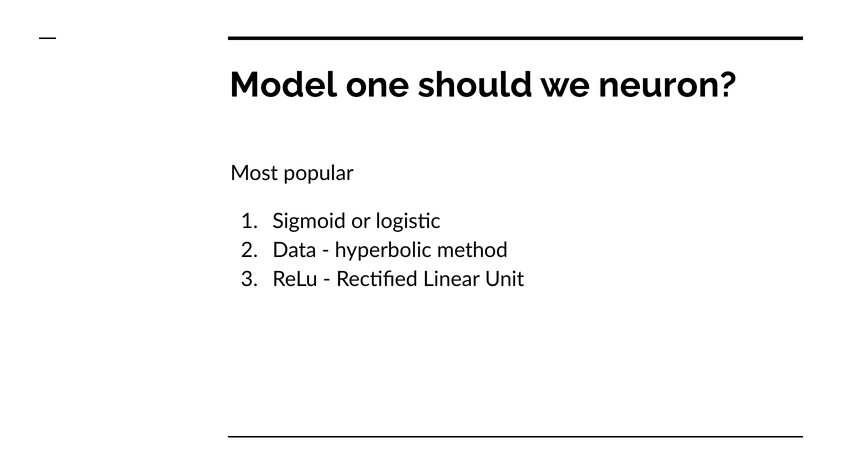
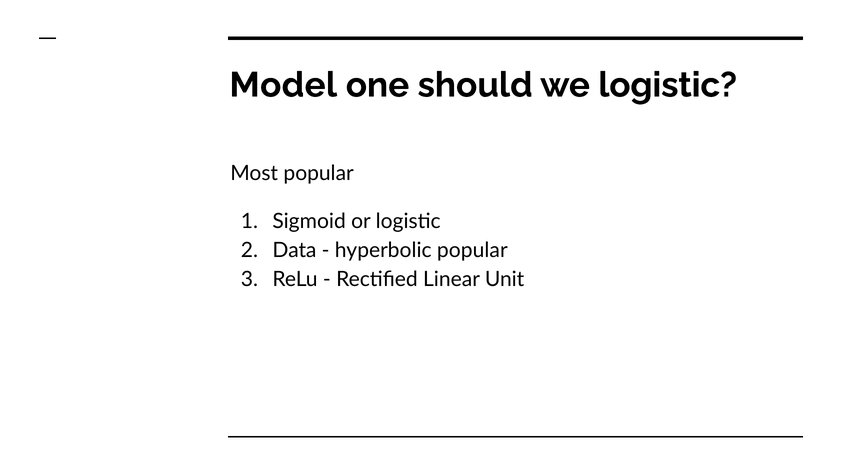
we neuron: neuron -> logistic
hyperbolic method: method -> popular
